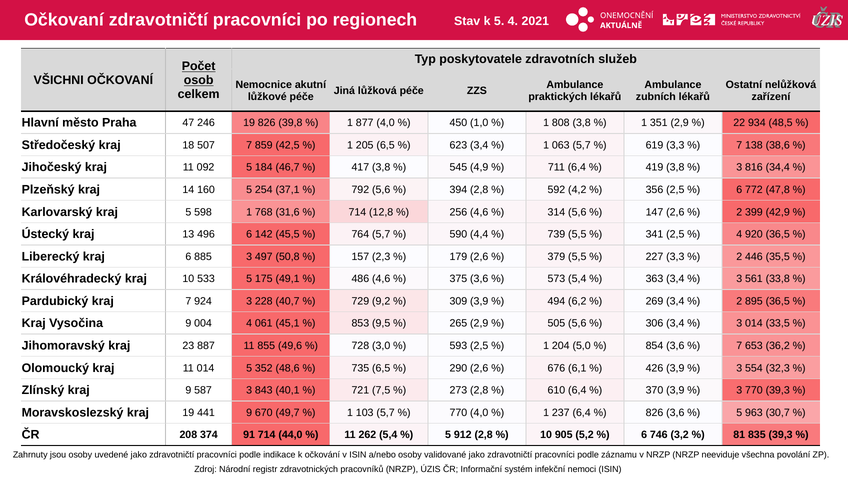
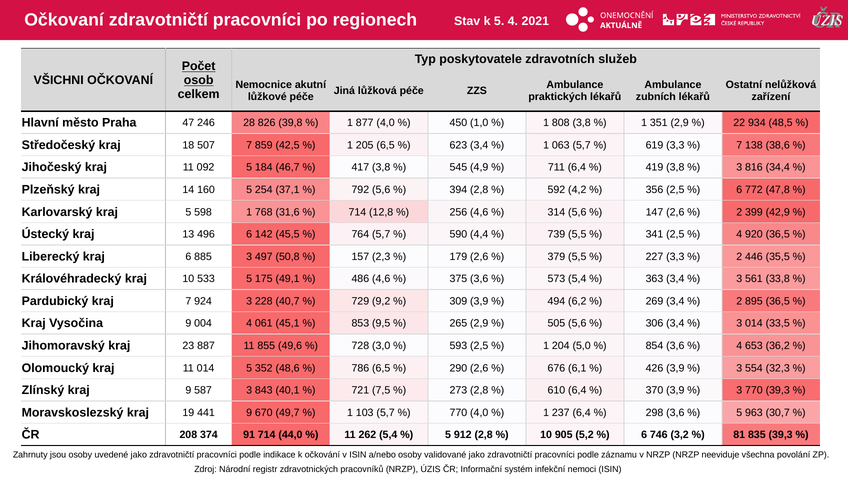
246 19: 19 -> 28
7 at (739, 346): 7 -> 4
735: 735 -> 786
826 at (654, 413): 826 -> 298
